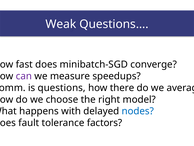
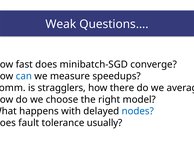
can colour: purple -> blue
questions: questions -> stragglers
factors: factors -> usually
